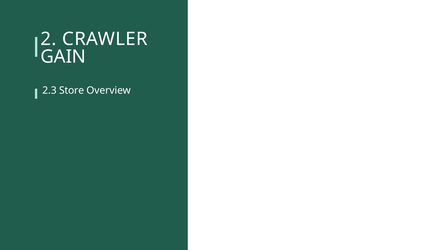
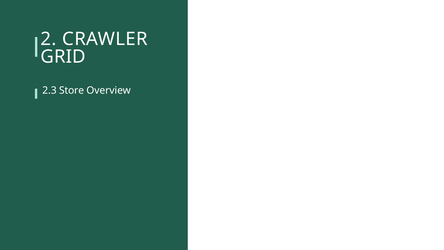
GAIN: GAIN -> GRID
